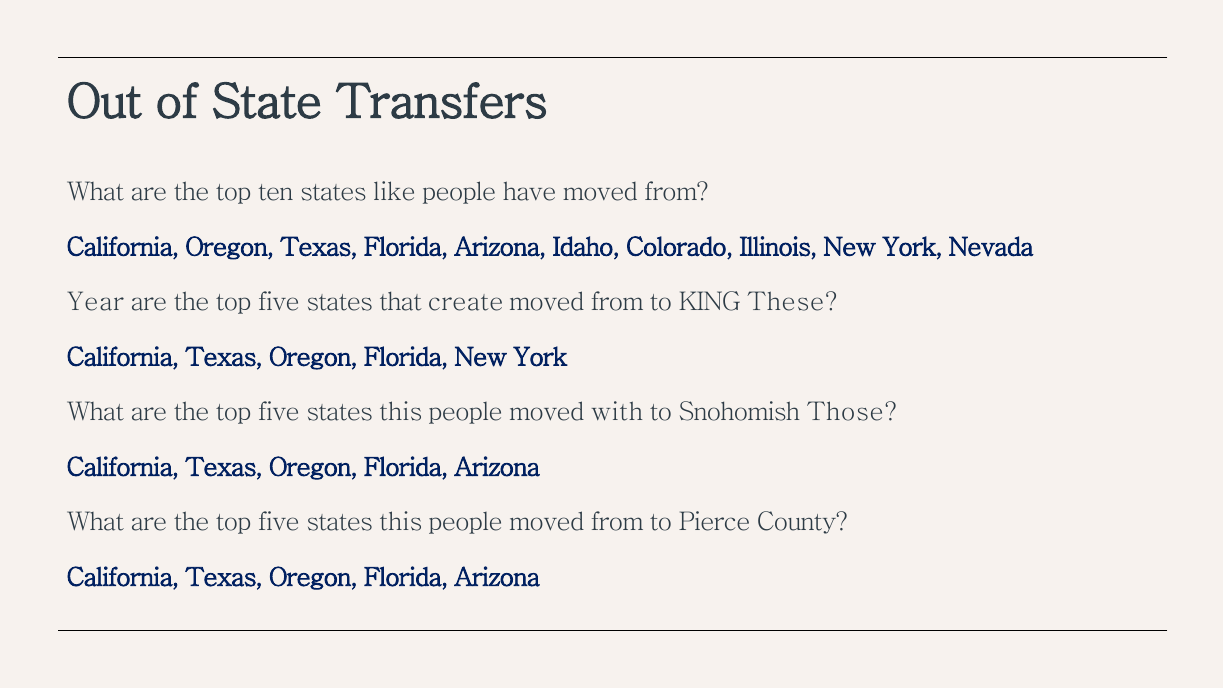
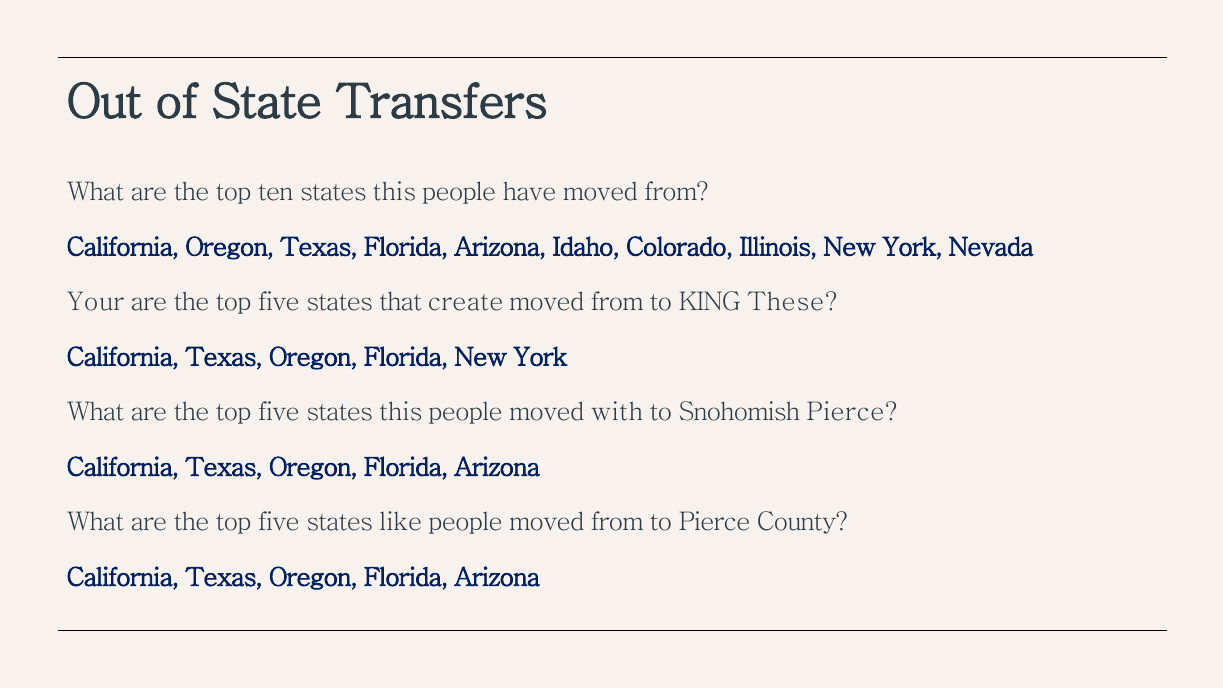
ten states like: like -> this
Year: Year -> Your
Snohomish Those: Those -> Pierce
this at (401, 522): this -> like
